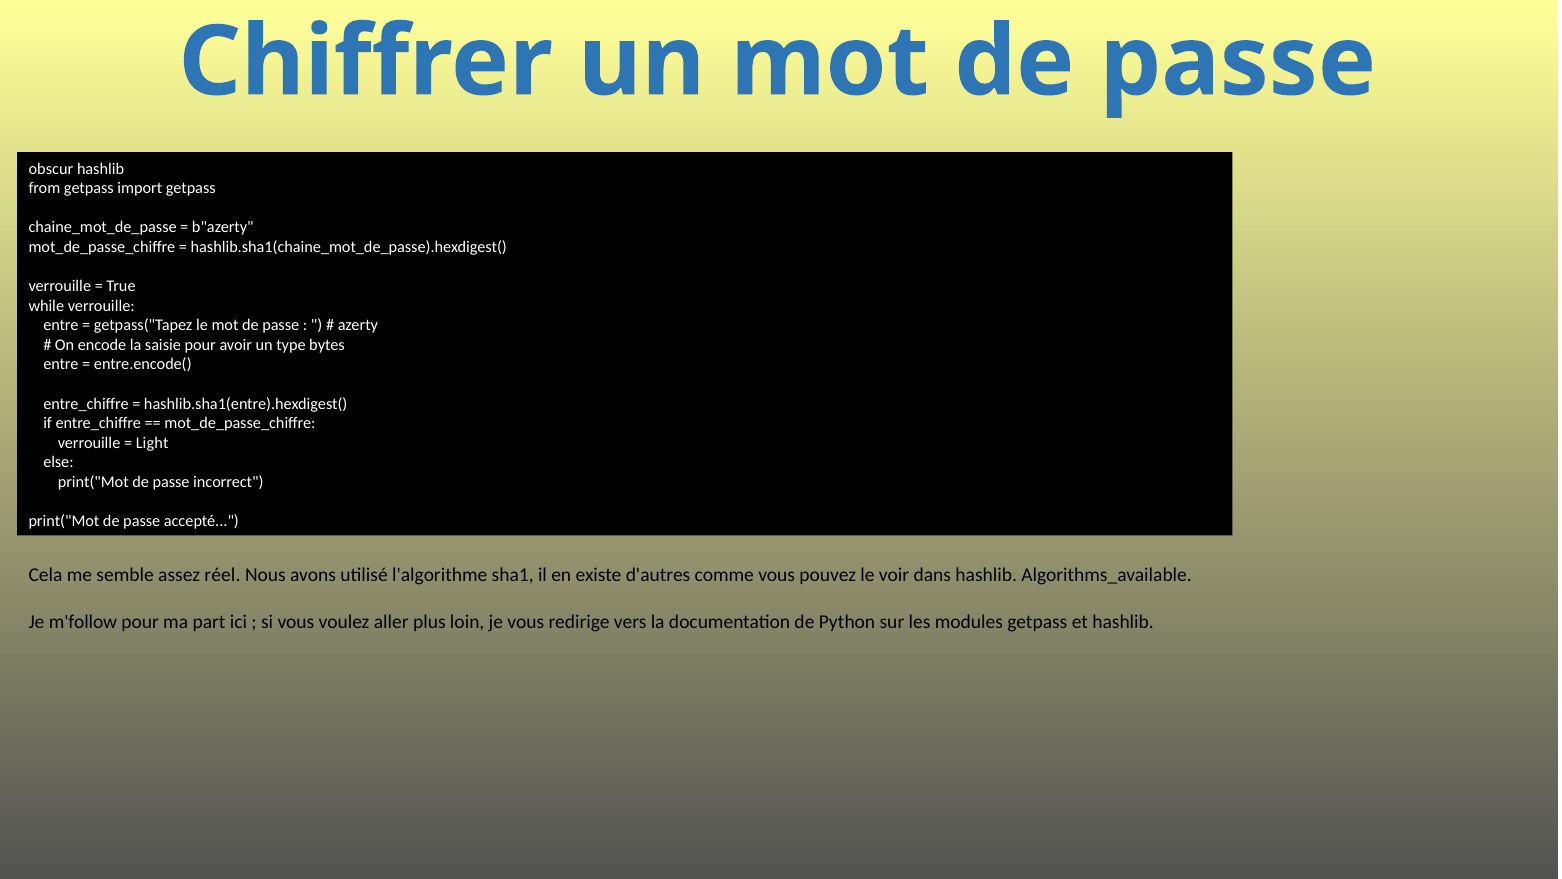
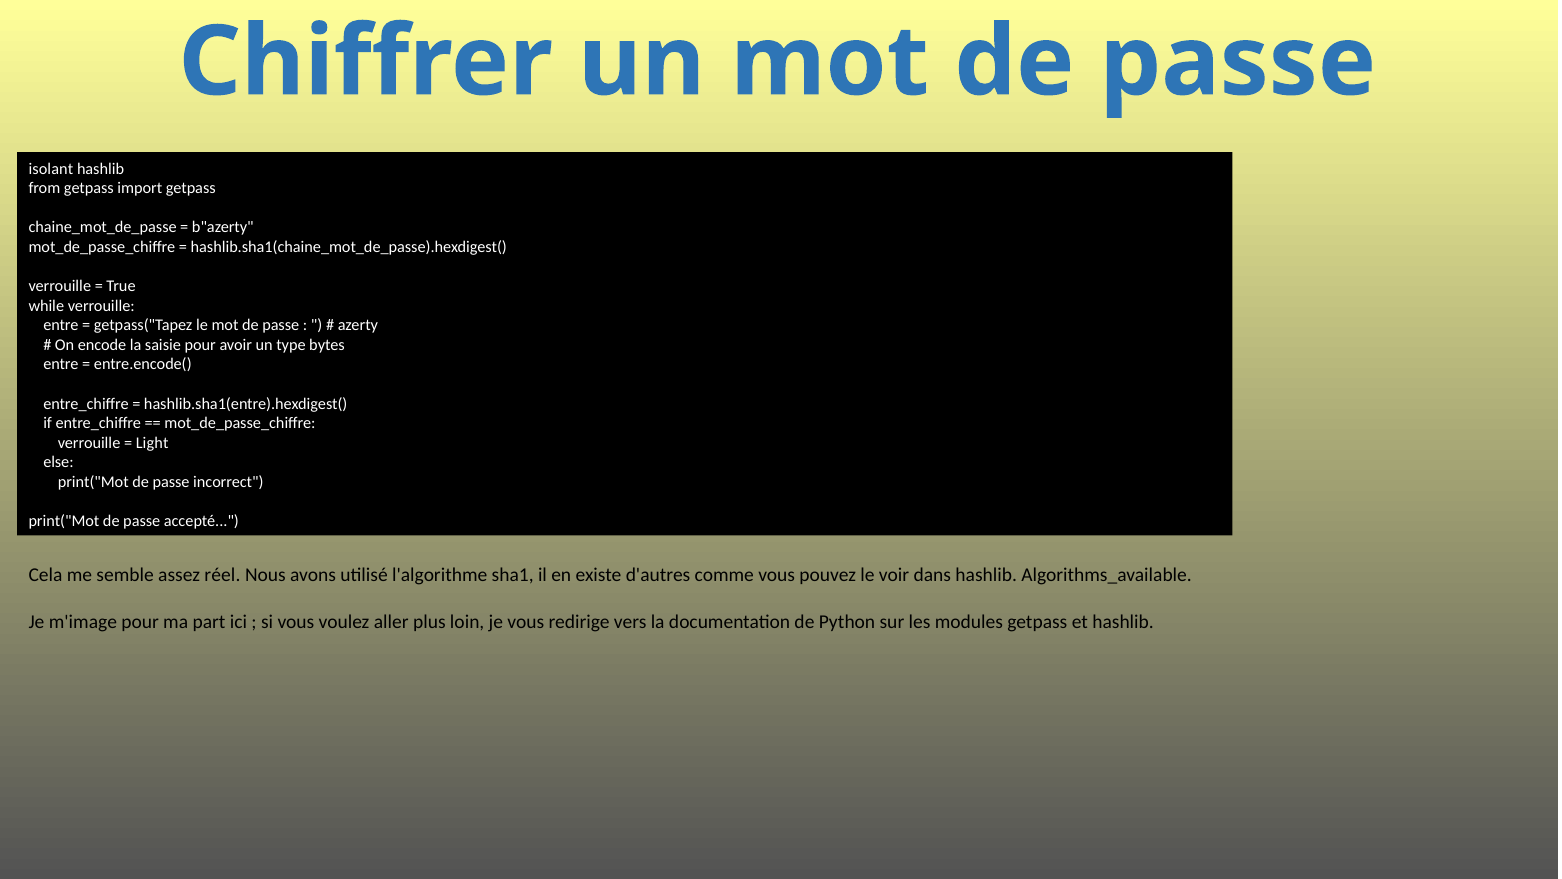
obscur: obscur -> isolant
m'follow: m'follow -> m'image
